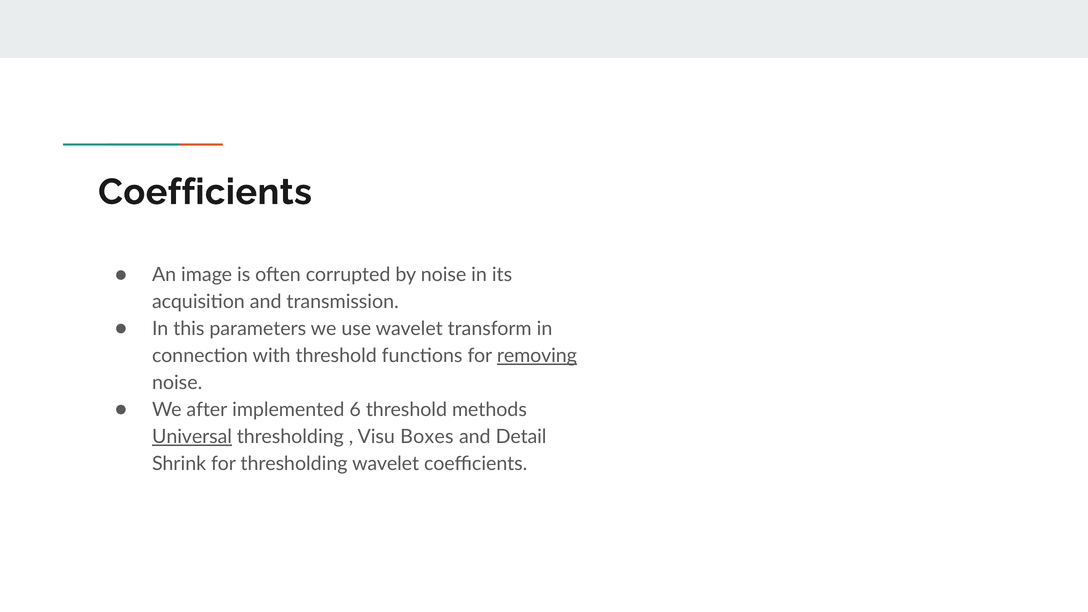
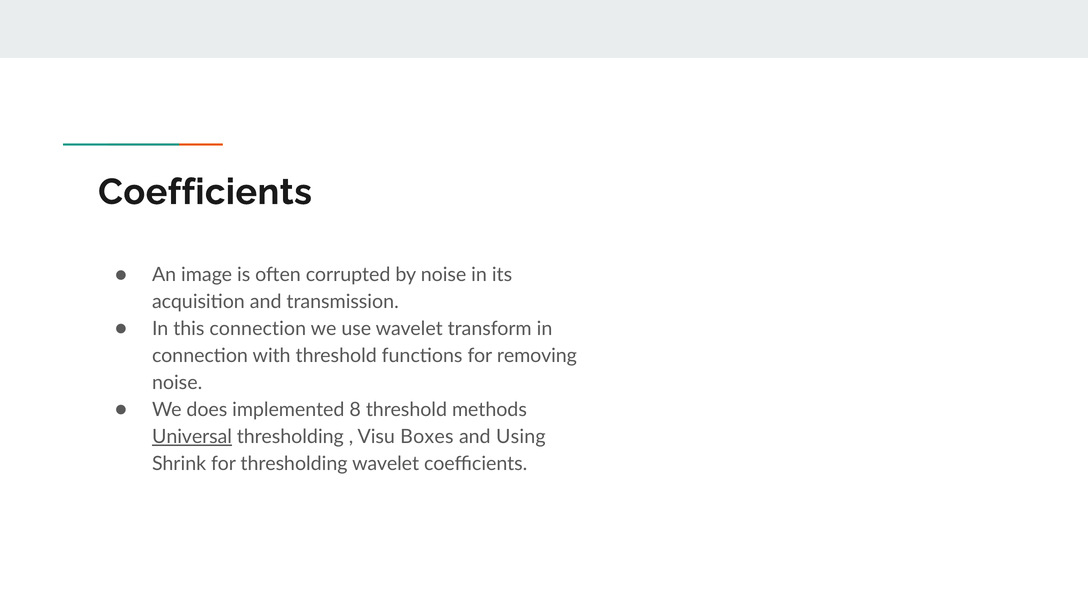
this parameters: parameters -> connection
removing underline: present -> none
after: after -> does
6: 6 -> 8
Detail: Detail -> Using
